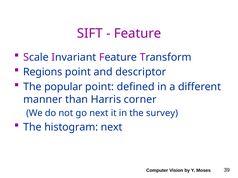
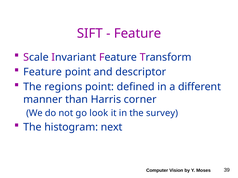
Regions at (43, 72): Regions -> Feature
popular: popular -> regions
go next: next -> look
